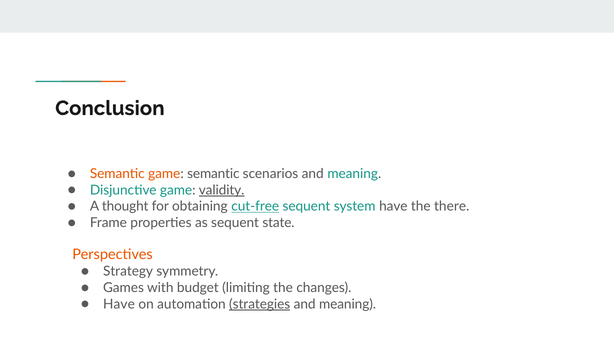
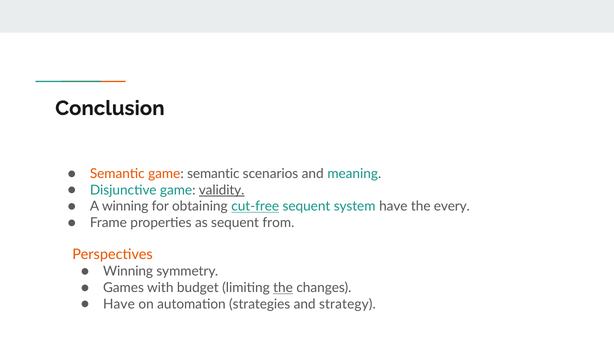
A thought: thought -> winning
there: there -> every
state: state -> from
Strategy at (128, 272): Strategy -> Winning
the at (283, 288) underline: none -> present
strategies underline: present -> none
meaning at (348, 305): meaning -> strategy
